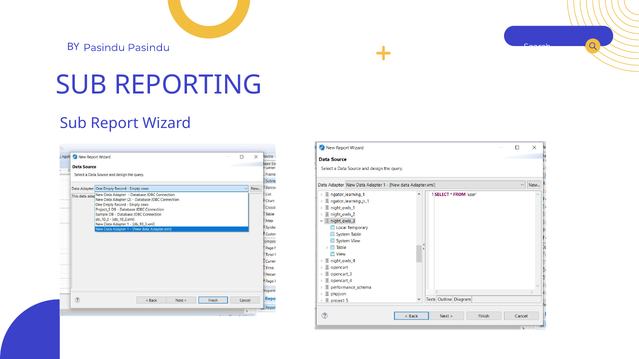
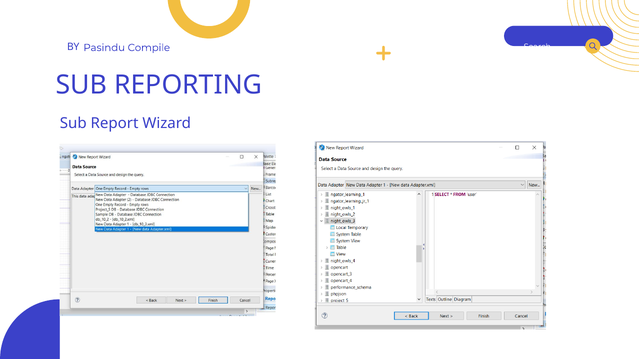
Pasindu Pasindu: Pasindu -> Compile
